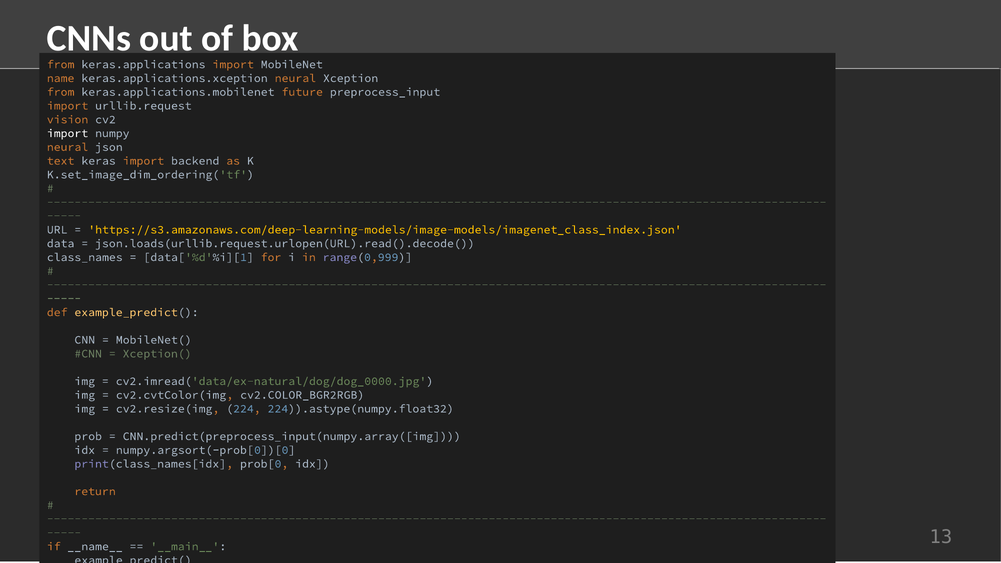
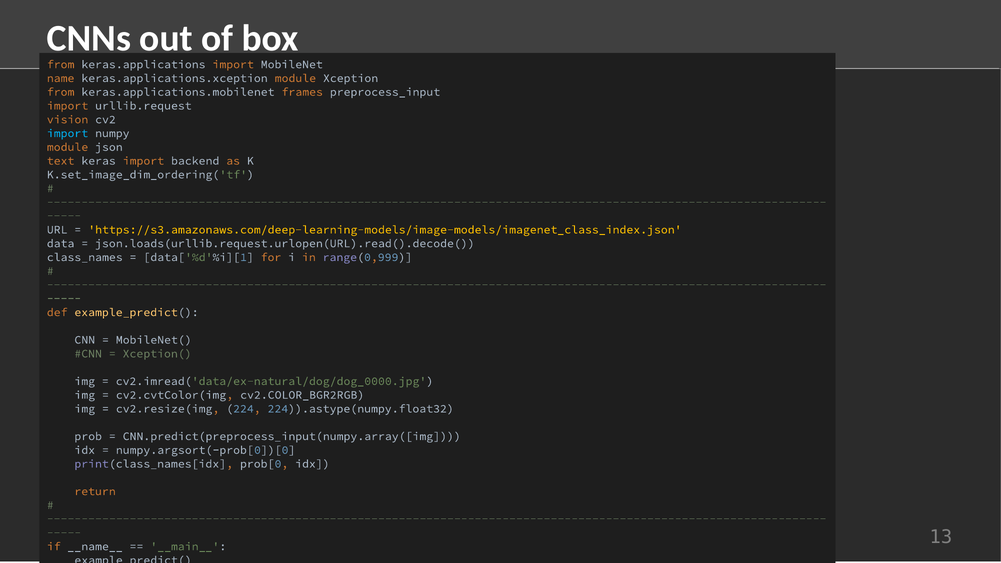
keras.applications.xception neural: neural -> module
future: future -> frames
import at (68, 133) colour: white -> light blue
neural at (68, 147): neural -> module
